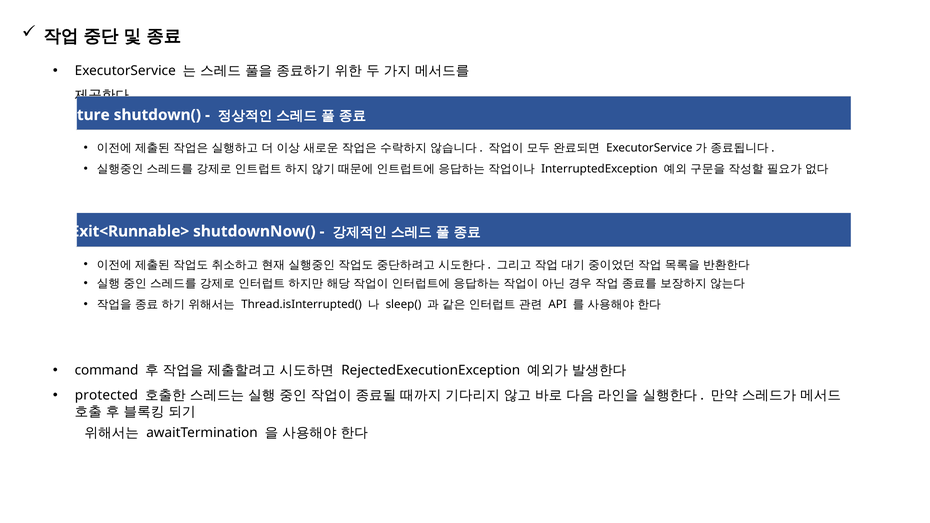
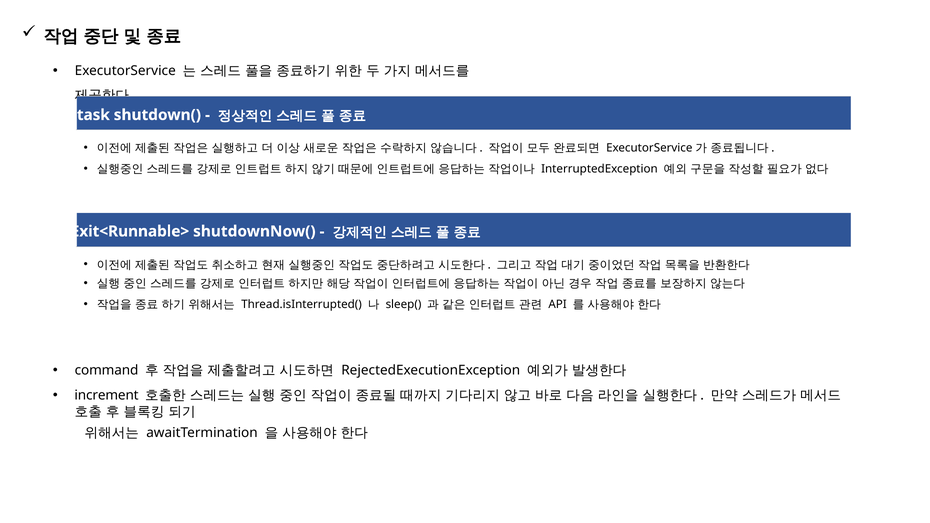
ture: ture -> task
protected: protected -> increment
